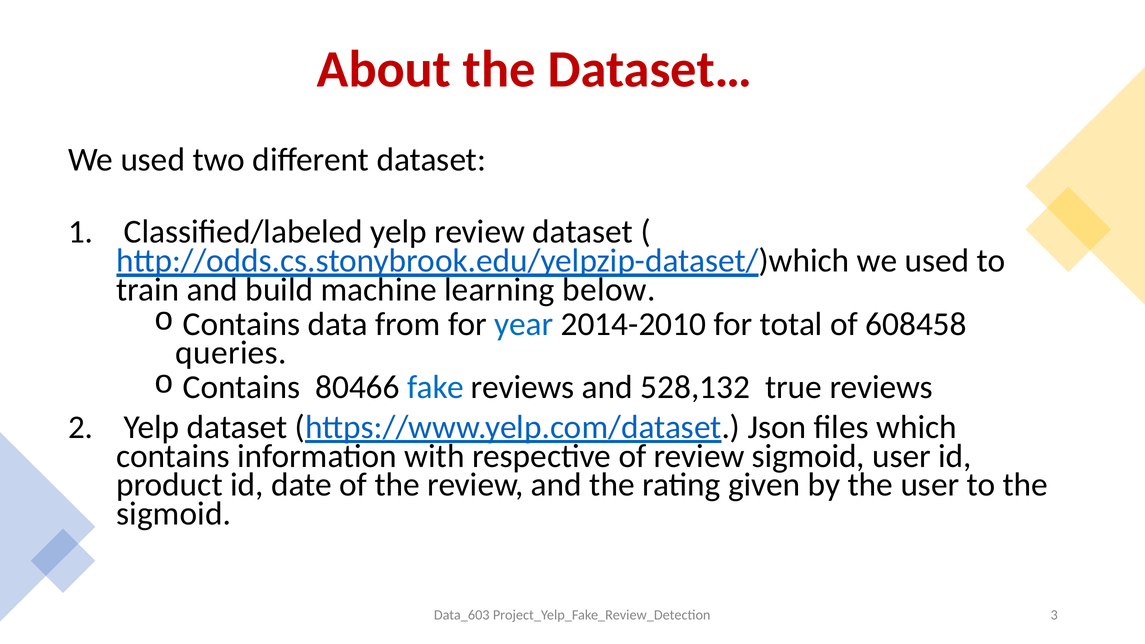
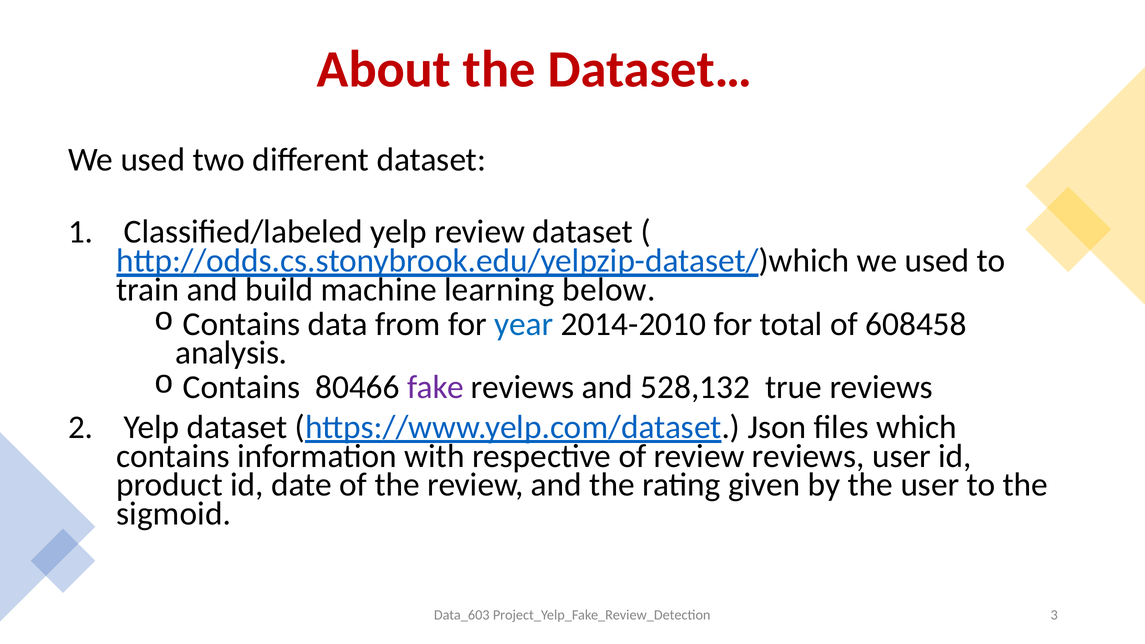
queries: queries -> analysis
fake colour: blue -> purple
review sigmoid: sigmoid -> reviews
